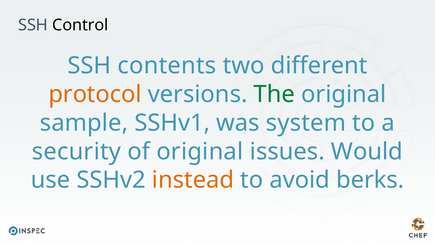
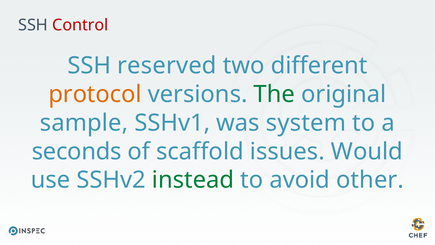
Control colour: black -> red
contents: contents -> reserved
security: security -> seconds
of original: original -> scaffold
instead colour: orange -> green
berks: berks -> other
